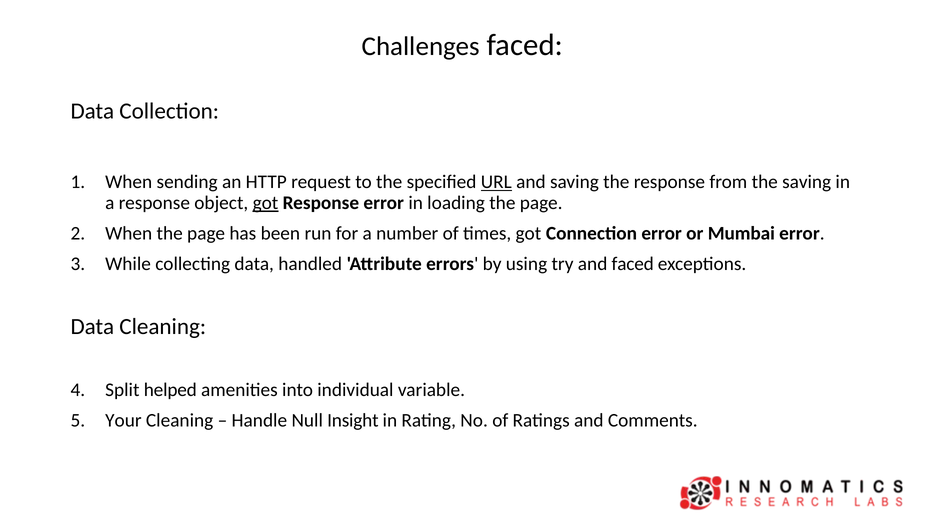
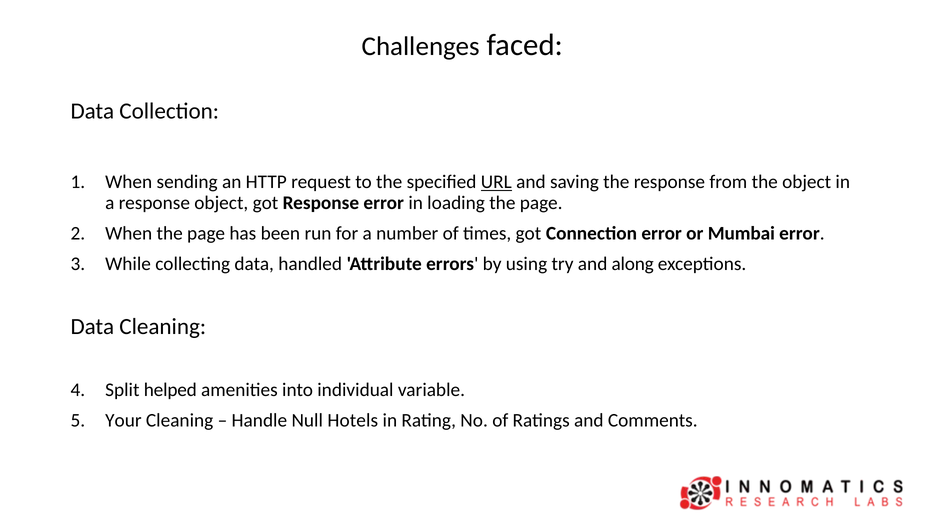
the saving: saving -> object
got at (265, 203) underline: present -> none
and faced: faced -> along
Insight: Insight -> Hotels
